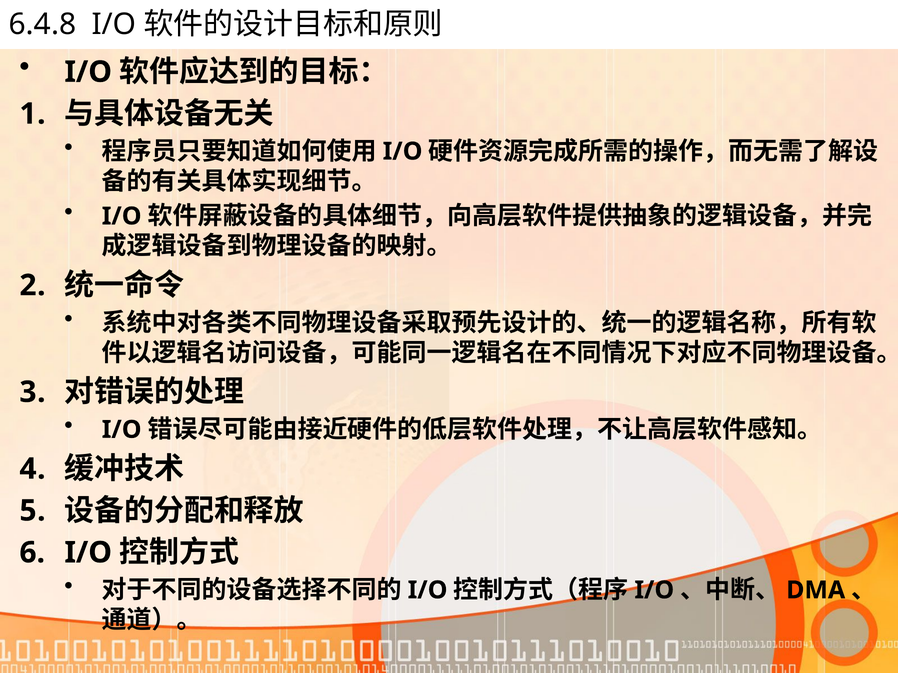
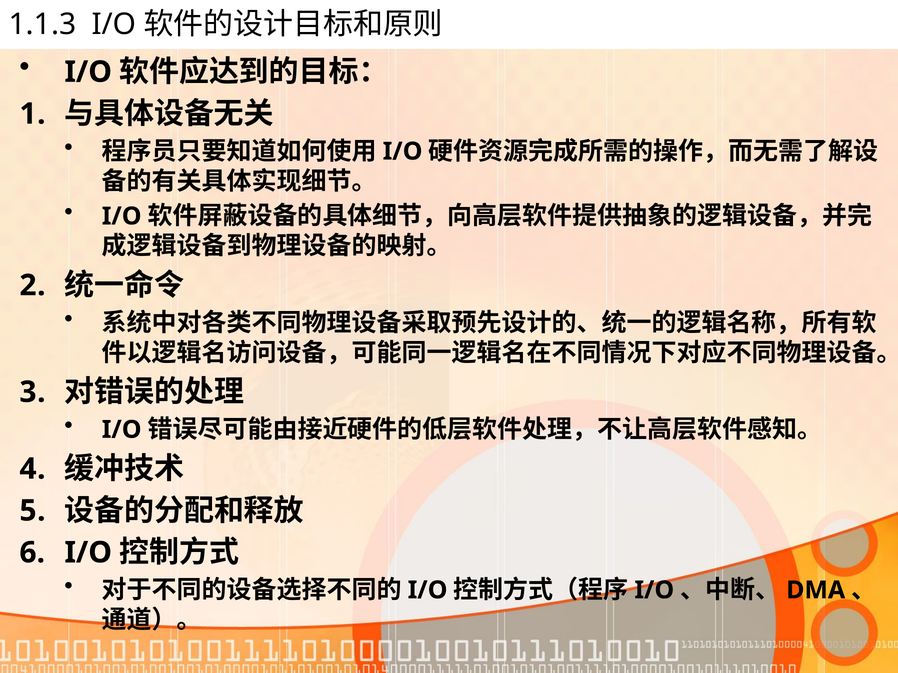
6.4.8: 6.4.8 -> 1.1.3
